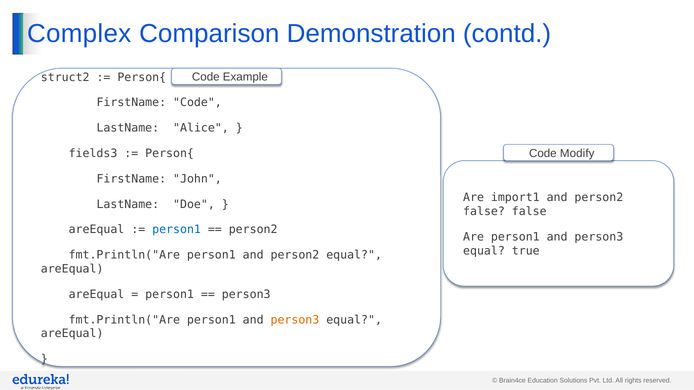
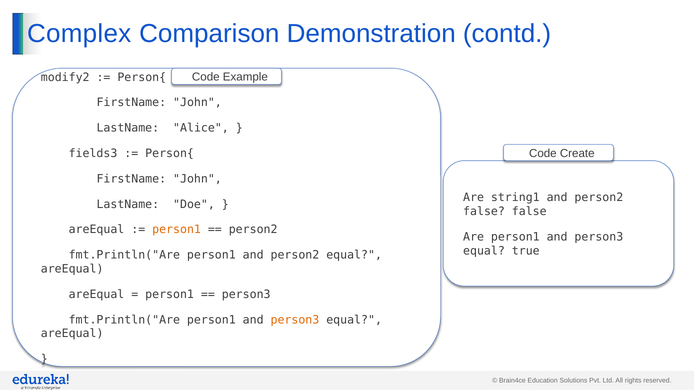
struct2: struct2 -> modify2
Code at (197, 103): Code -> John
Modify: Modify -> Create
import1: import1 -> string1
person1 at (177, 230) colour: blue -> orange
